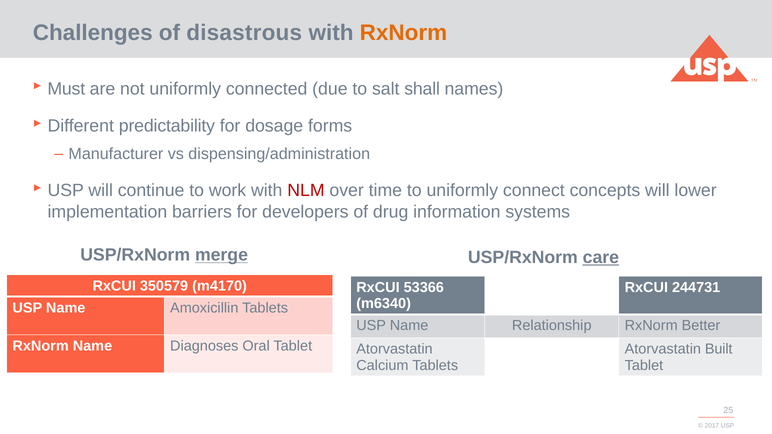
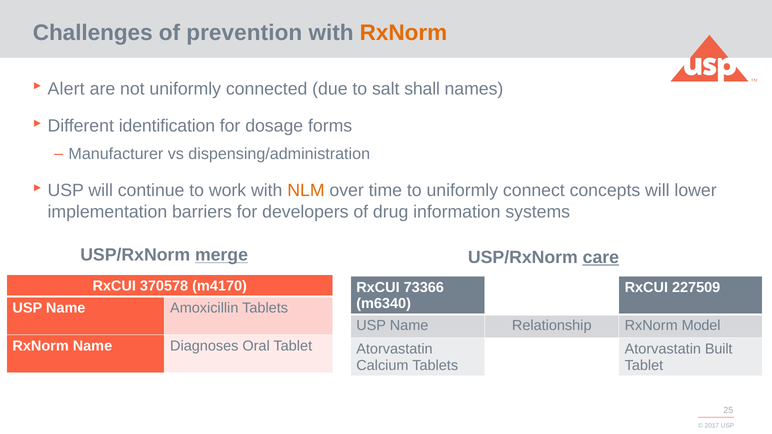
disastrous: disastrous -> prevention
Must: Must -> Alert
predictability: predictability -> identification
NLM colour: red -> orange
350579: 350579 -> 370578
53366: 53366 -> 73366
244731: 244731 -> 227509
Better: Better -> Model
